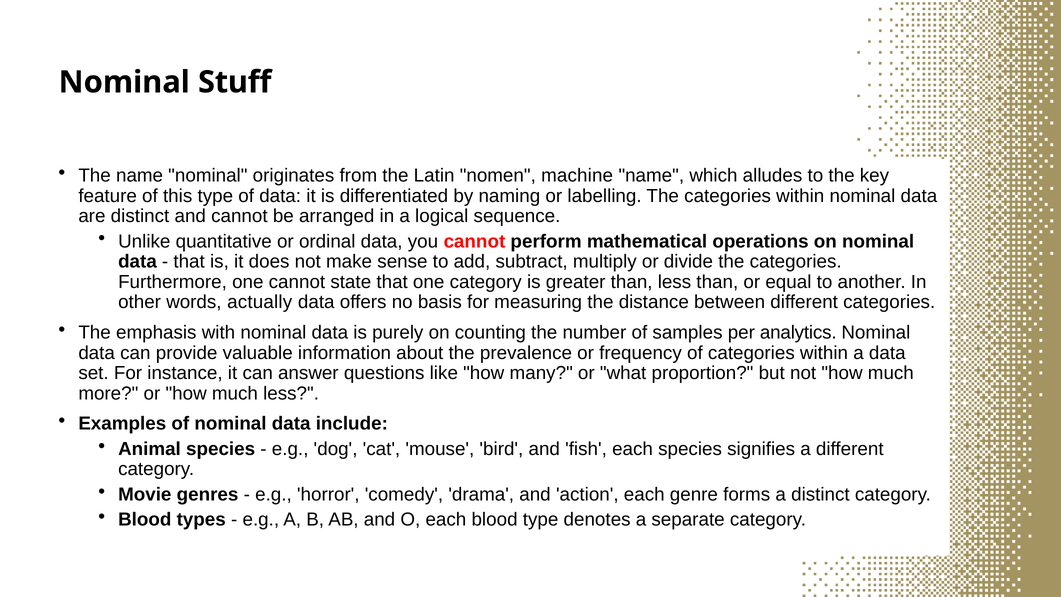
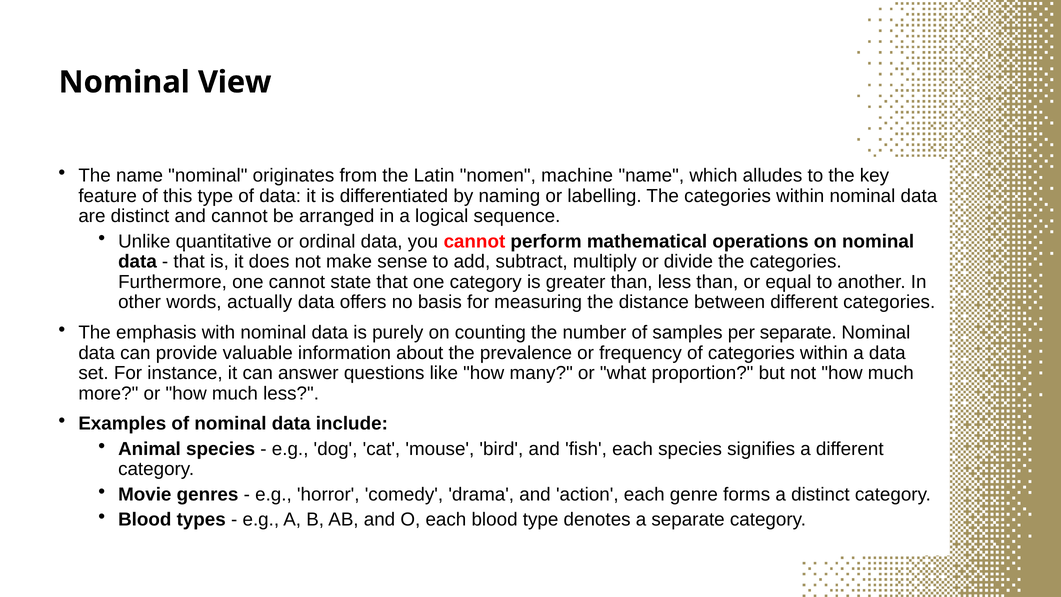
Stuff: Stuff -> View
per analytics: analytics -> separate
